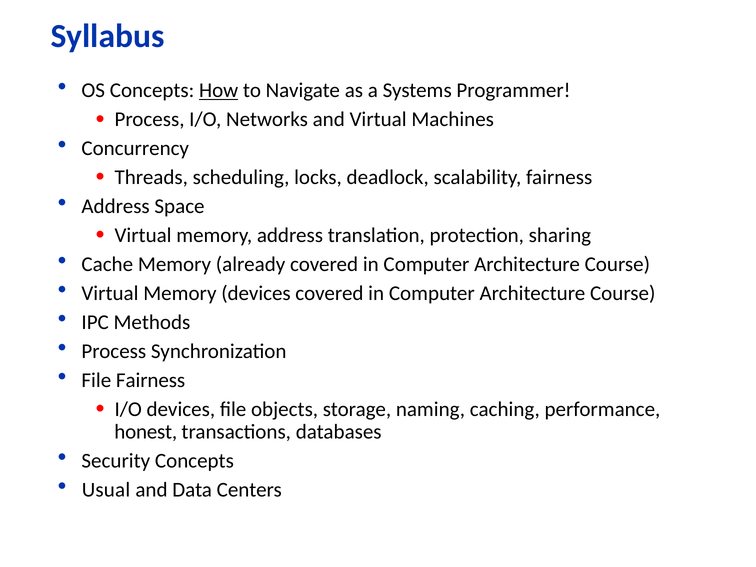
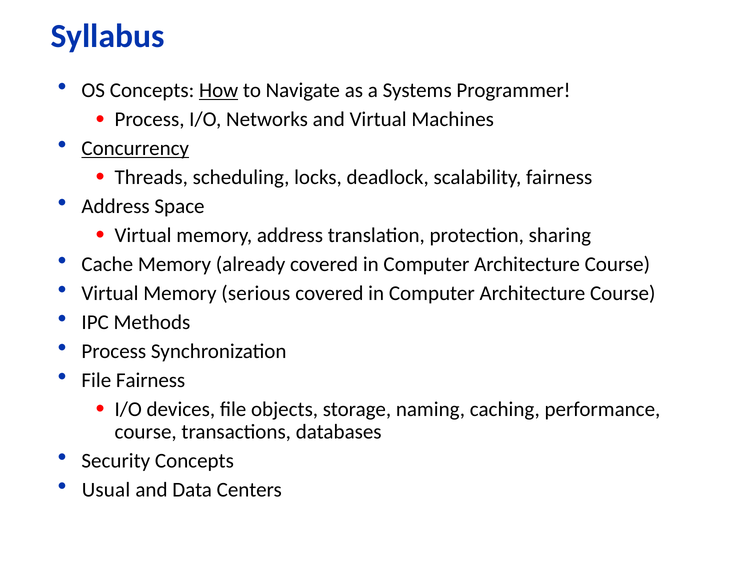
Concurrency underline: none -> present
Memory devices: devices -> serious
honest at (146, 432): honest -> course
